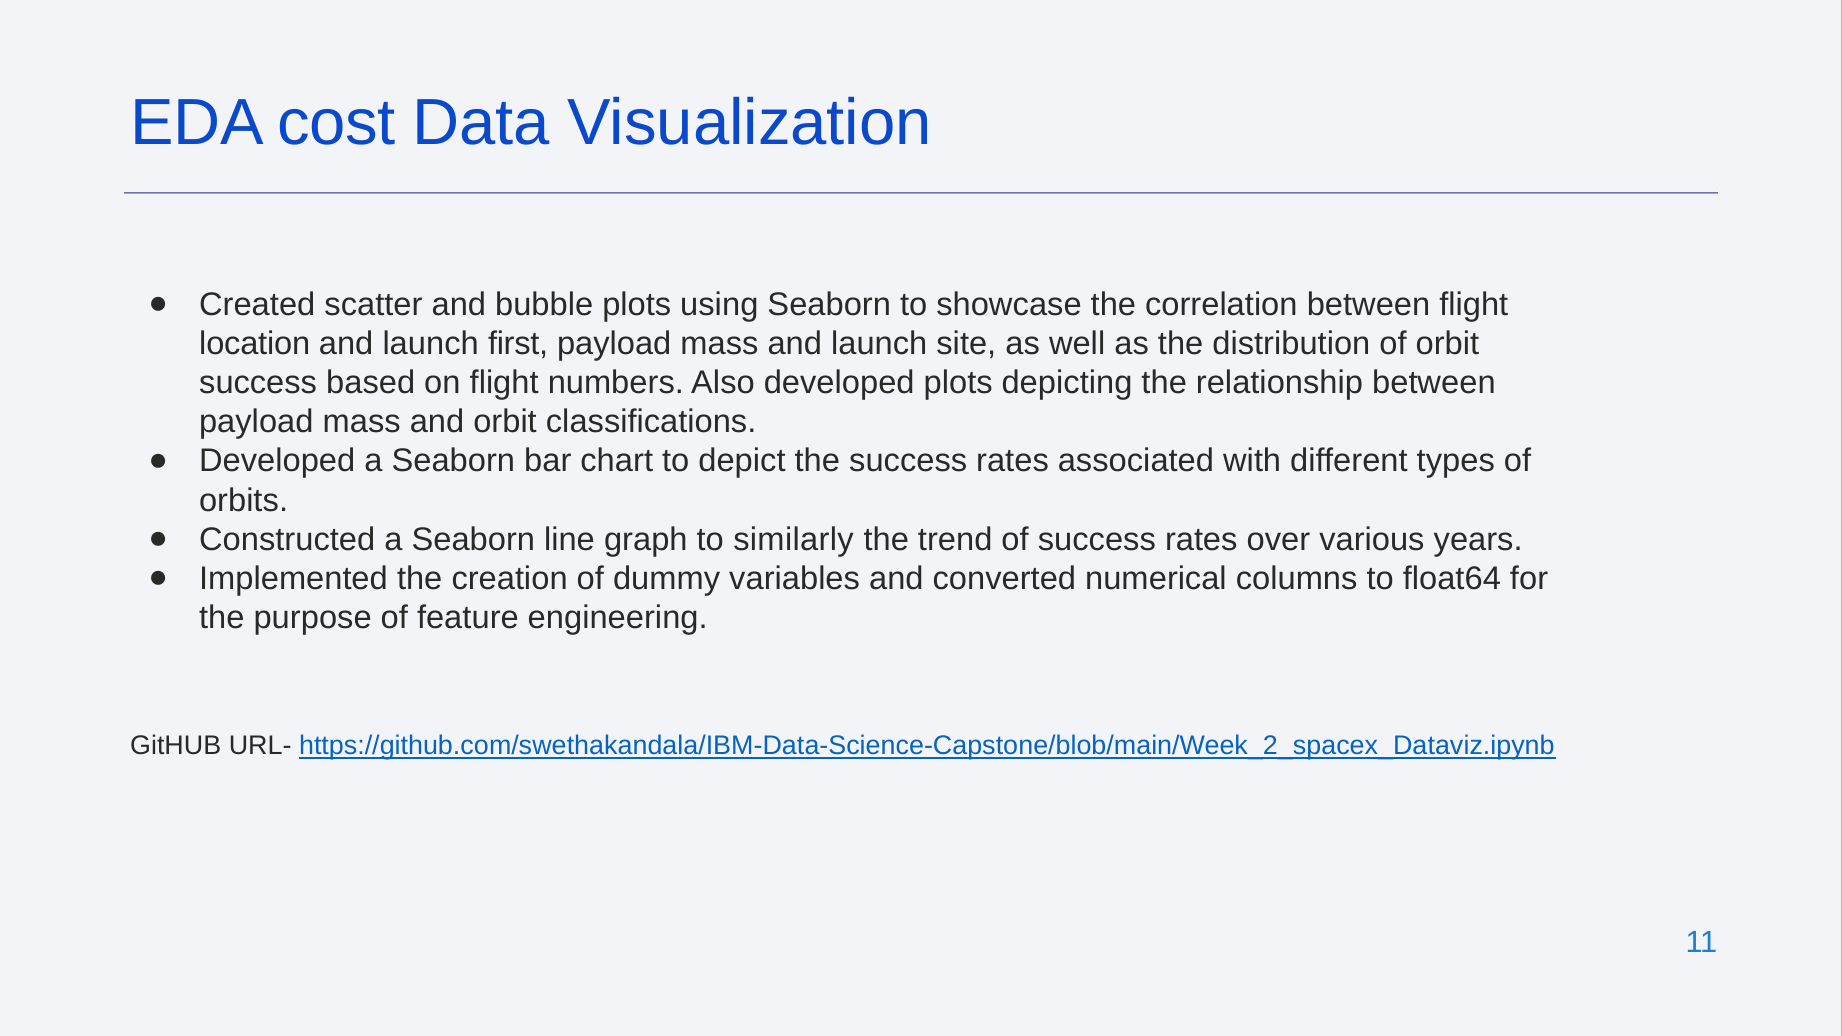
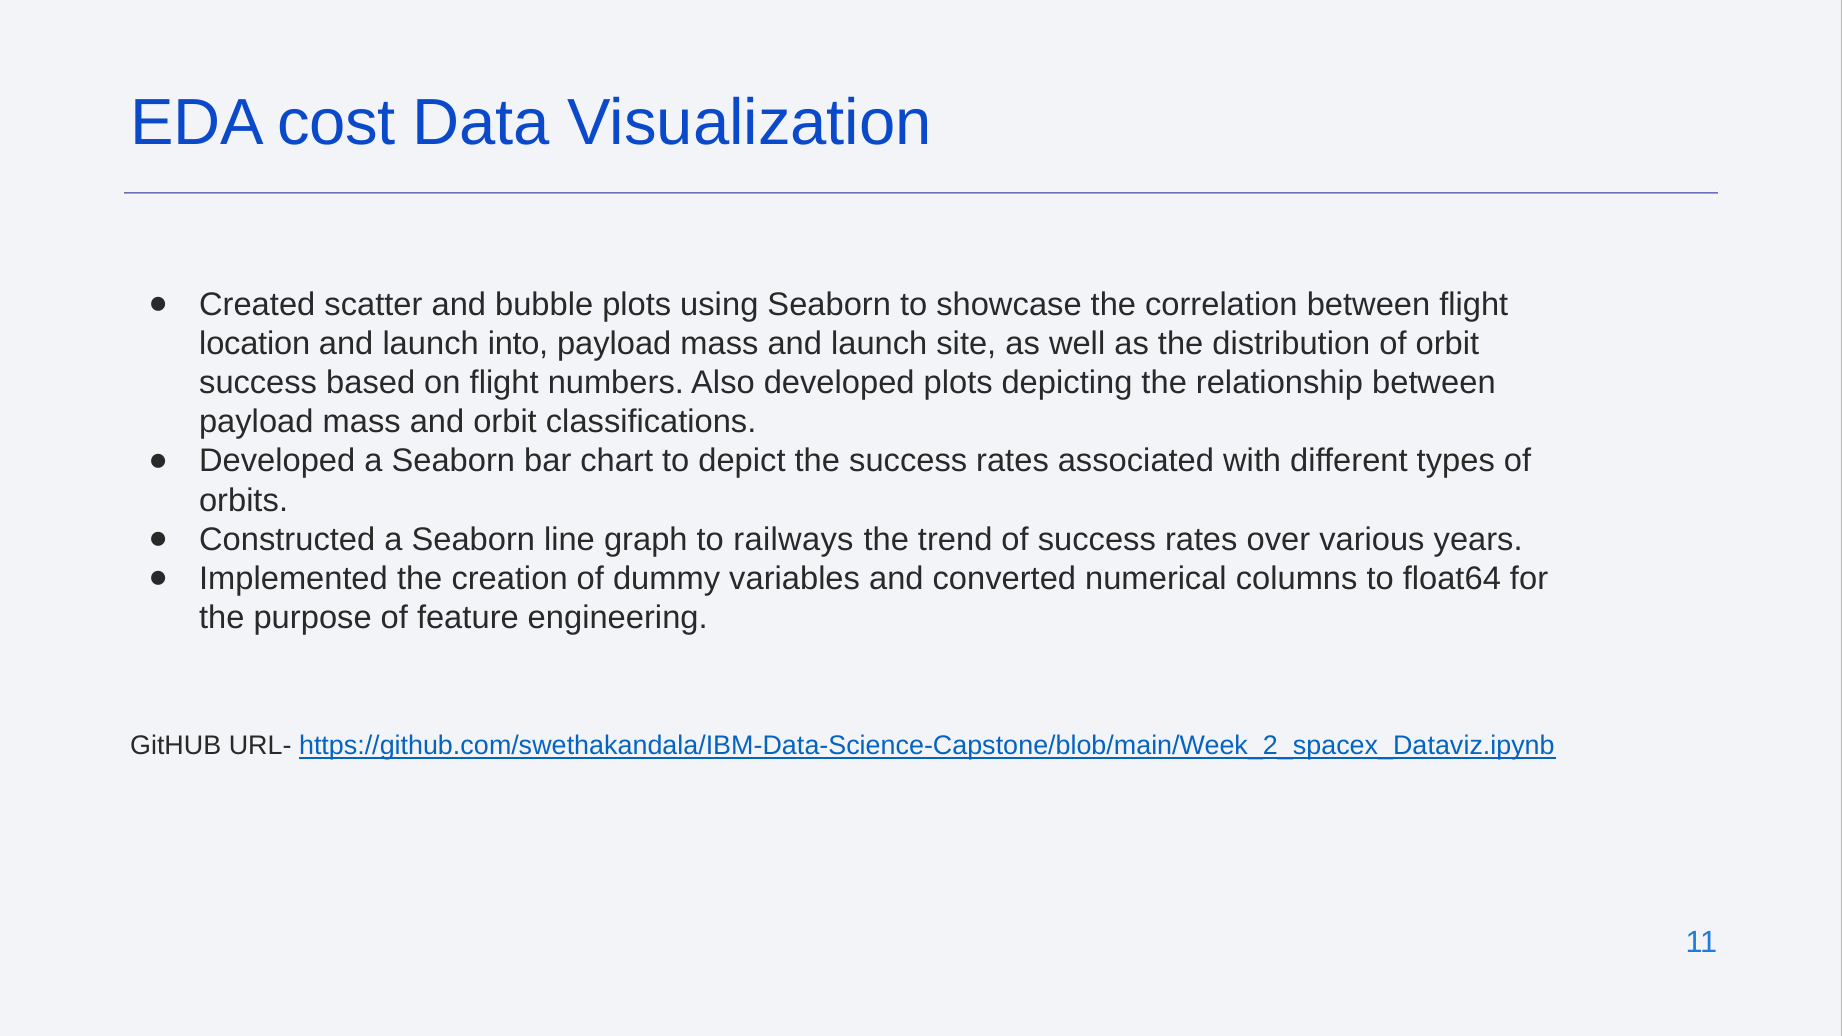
first: first -> into
similarly: similarly -> railways
